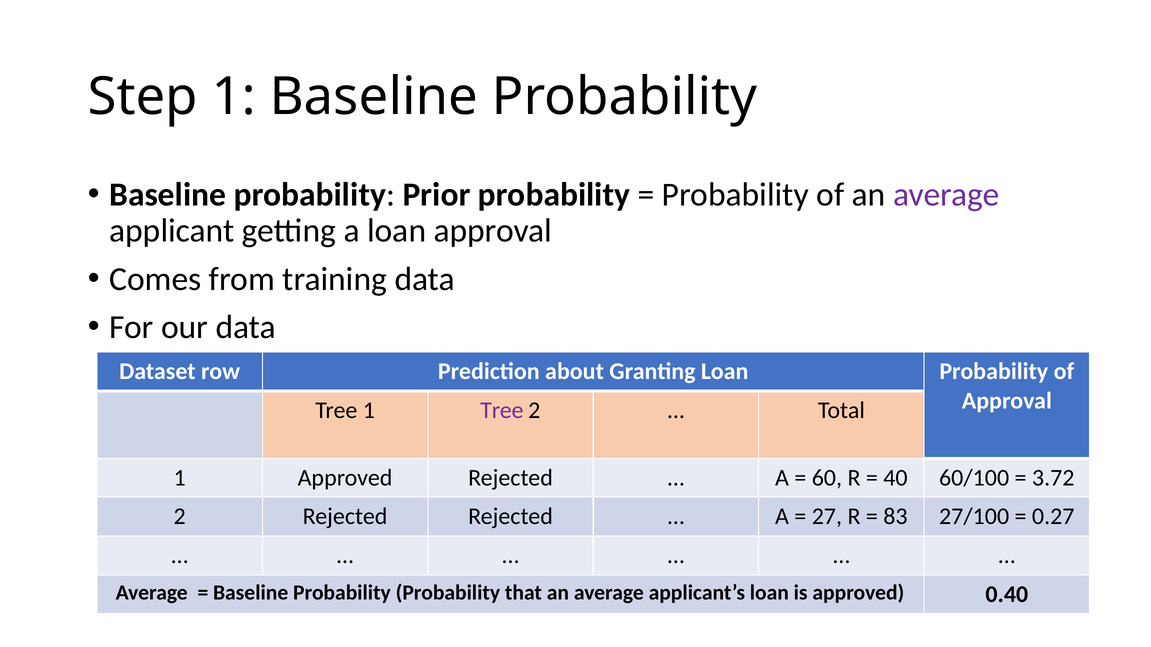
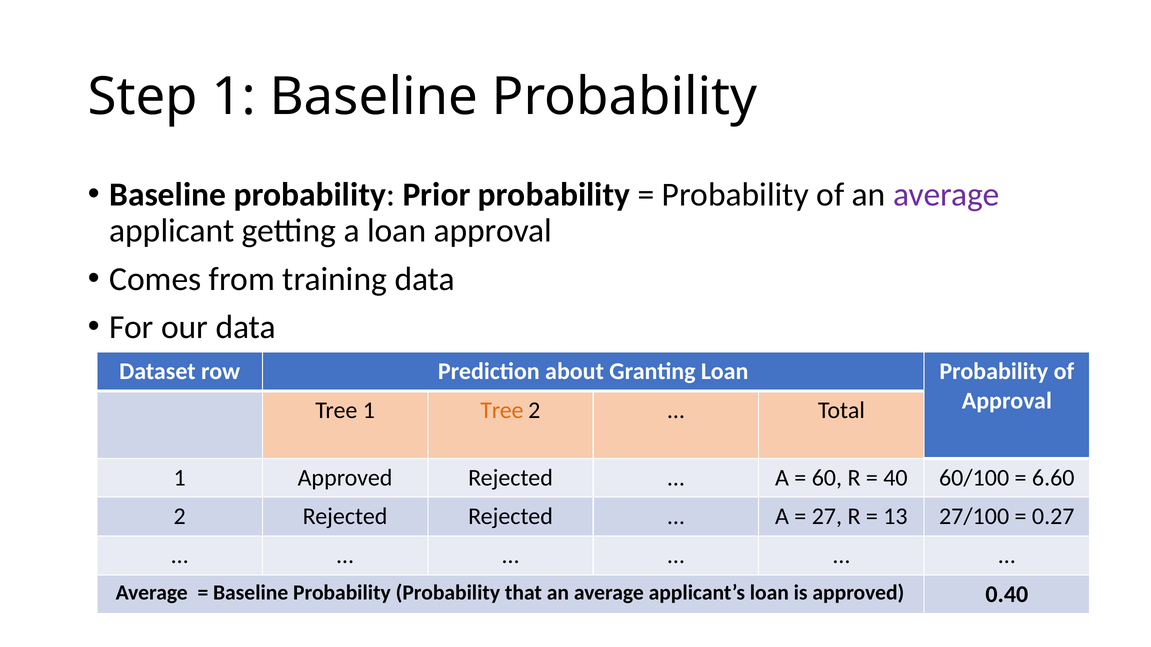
Tree at (502, 411) colour: purple -> orange
3.72: 3.72 -> 6.60
83: 83 -> 13
